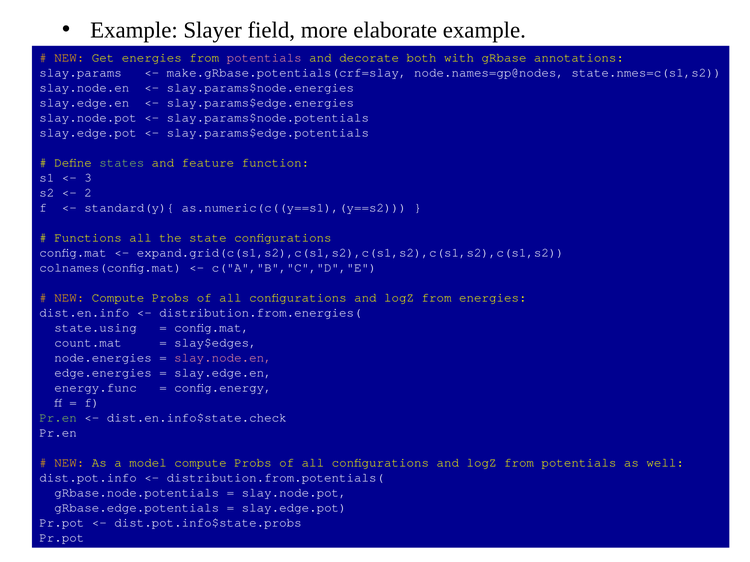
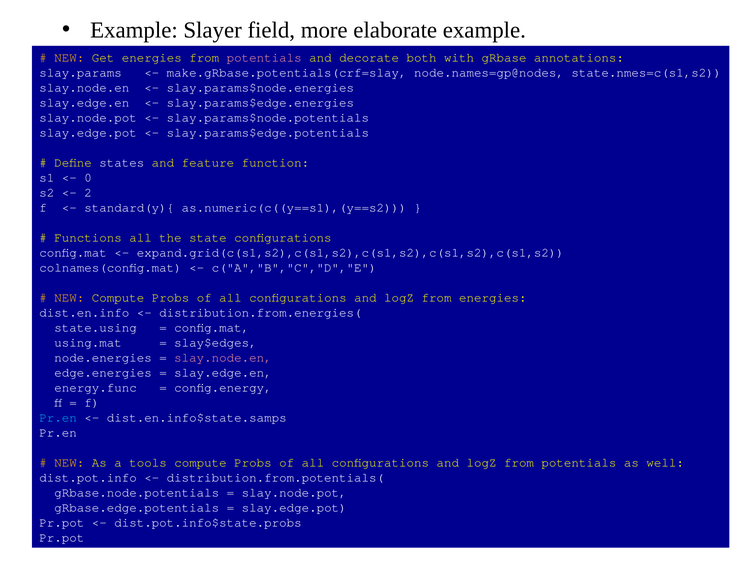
states colour: light green -> white
3: 3 -> 0
count.mat: count.mat -> using.mat
Pr.en at (58, 418) colour: light green -> light blue
dist.en.info$state.check: dist.en.info$state.check -> dist.en.info$state.samps
model: model -> tools
